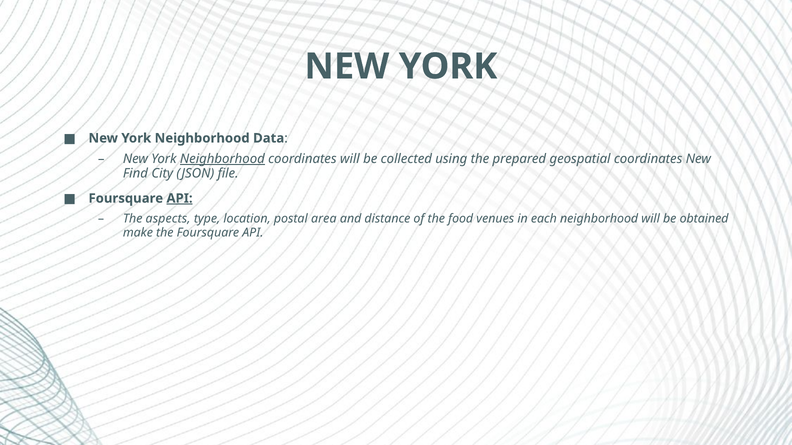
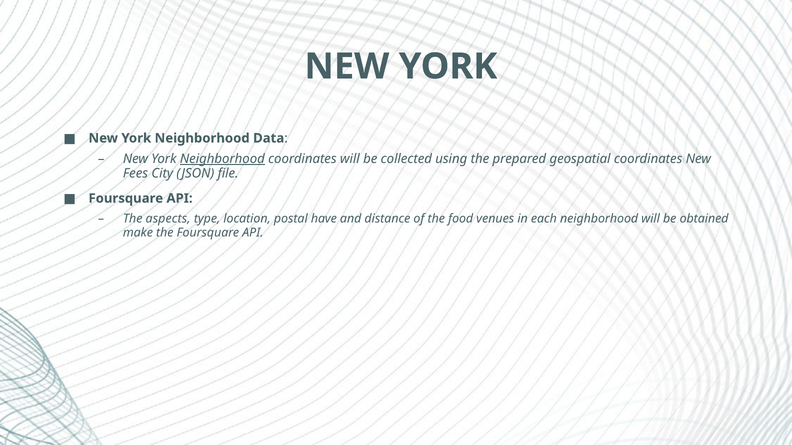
Find: Find -> Fees
API at (180, 199) underline: present -> none
area: area -> have
